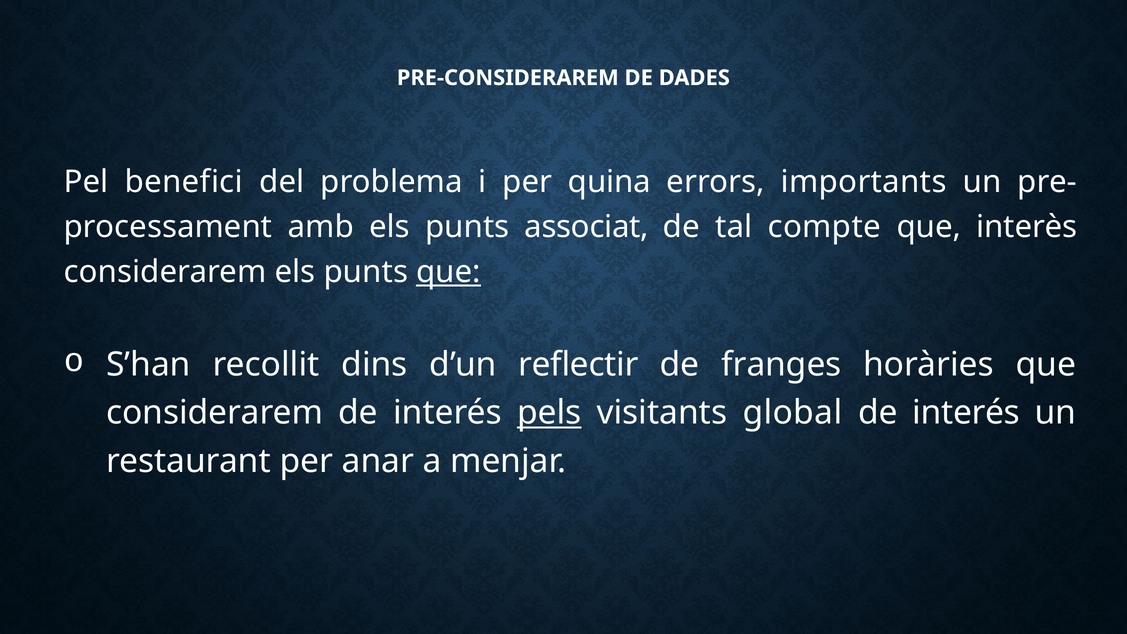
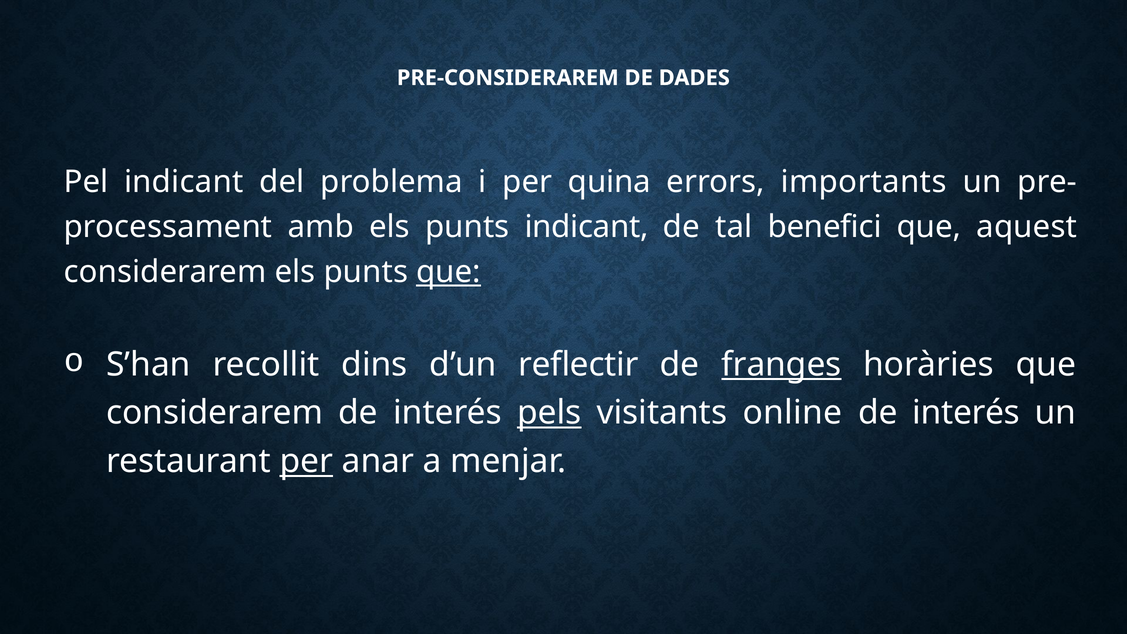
Pel benefici: benefici -> indicant
punts associat: associat -> indicant
compte: compte -> benefici
interès: interès -> aquest
franges underline: none -> present
global: global -> online
per at (306, 461) underline: none -> present
